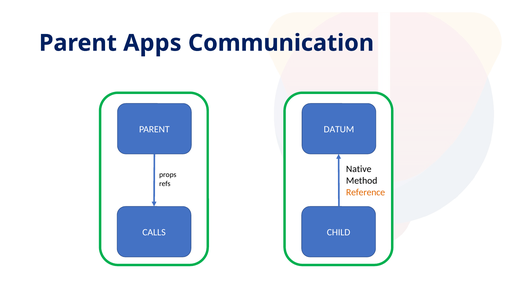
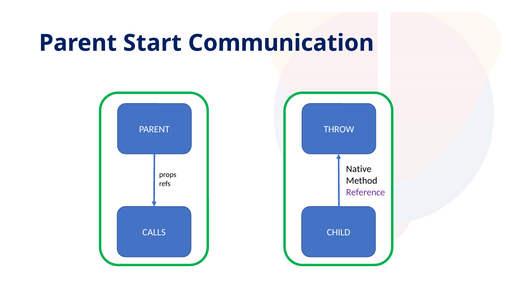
Apps: Apps -> Start
DATUM: DATUM -> THROW
Reference colour: orange -> purple
